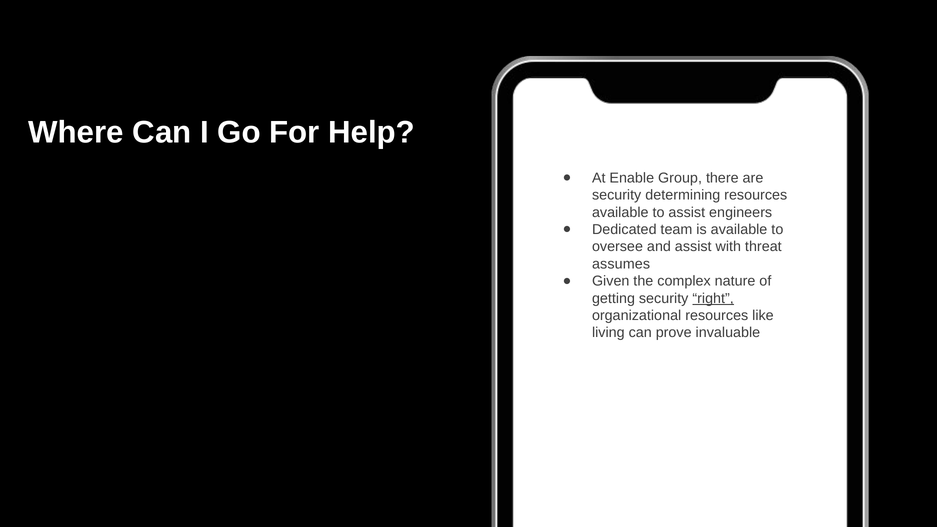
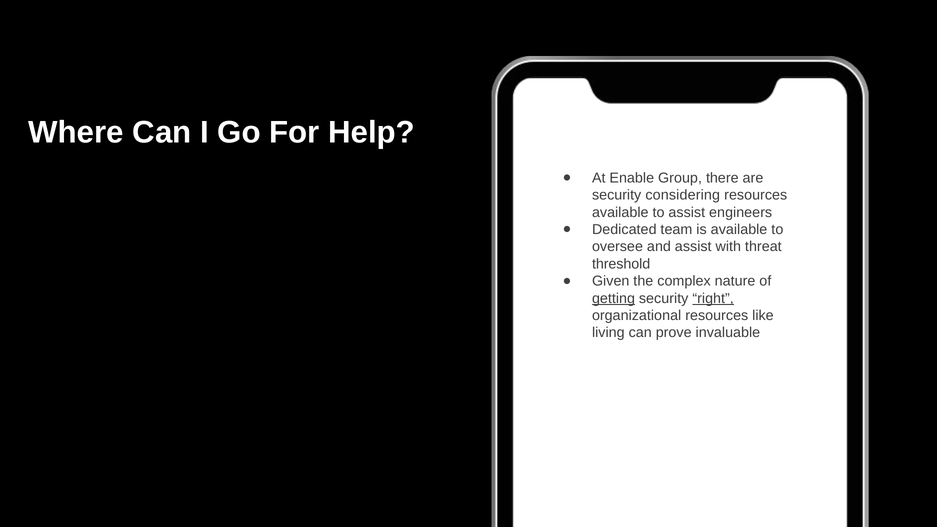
determining: determining -> considering
assumes: assumes -> threshold
getting underline: none -> present
